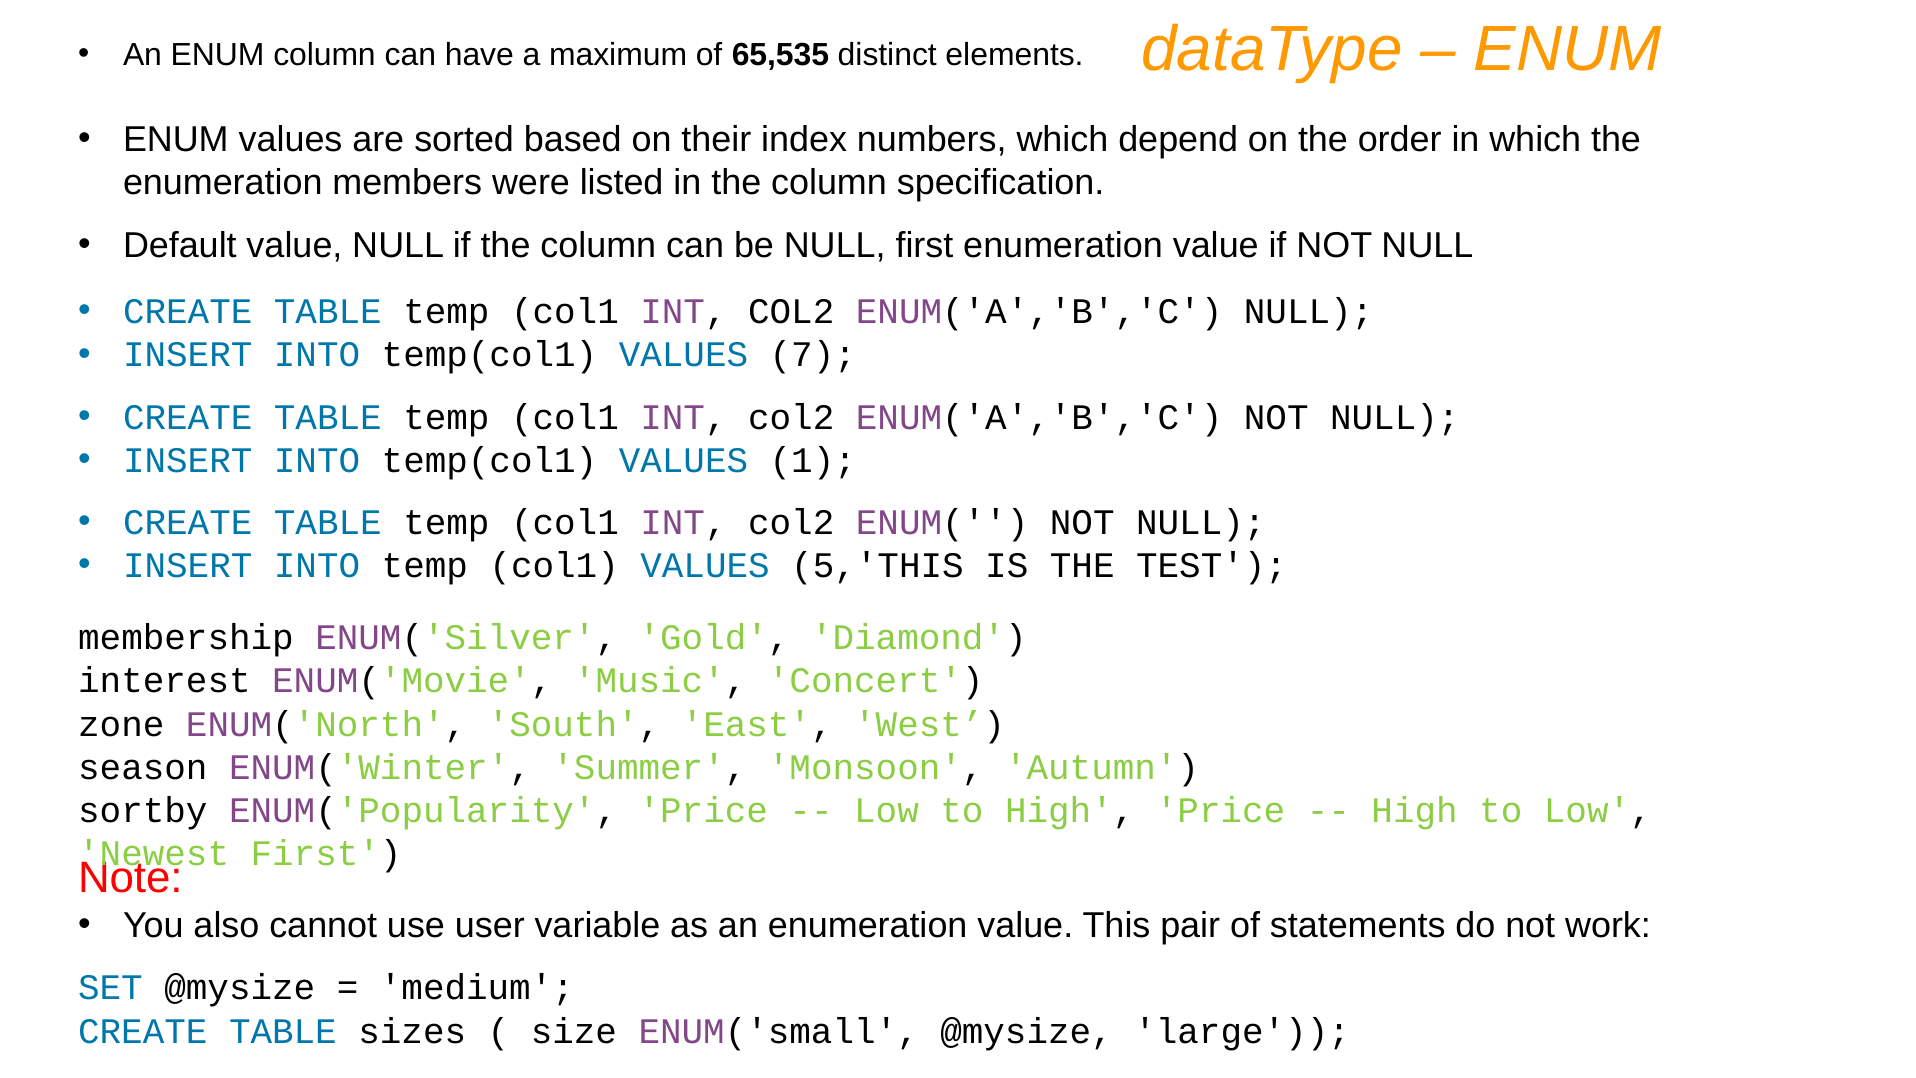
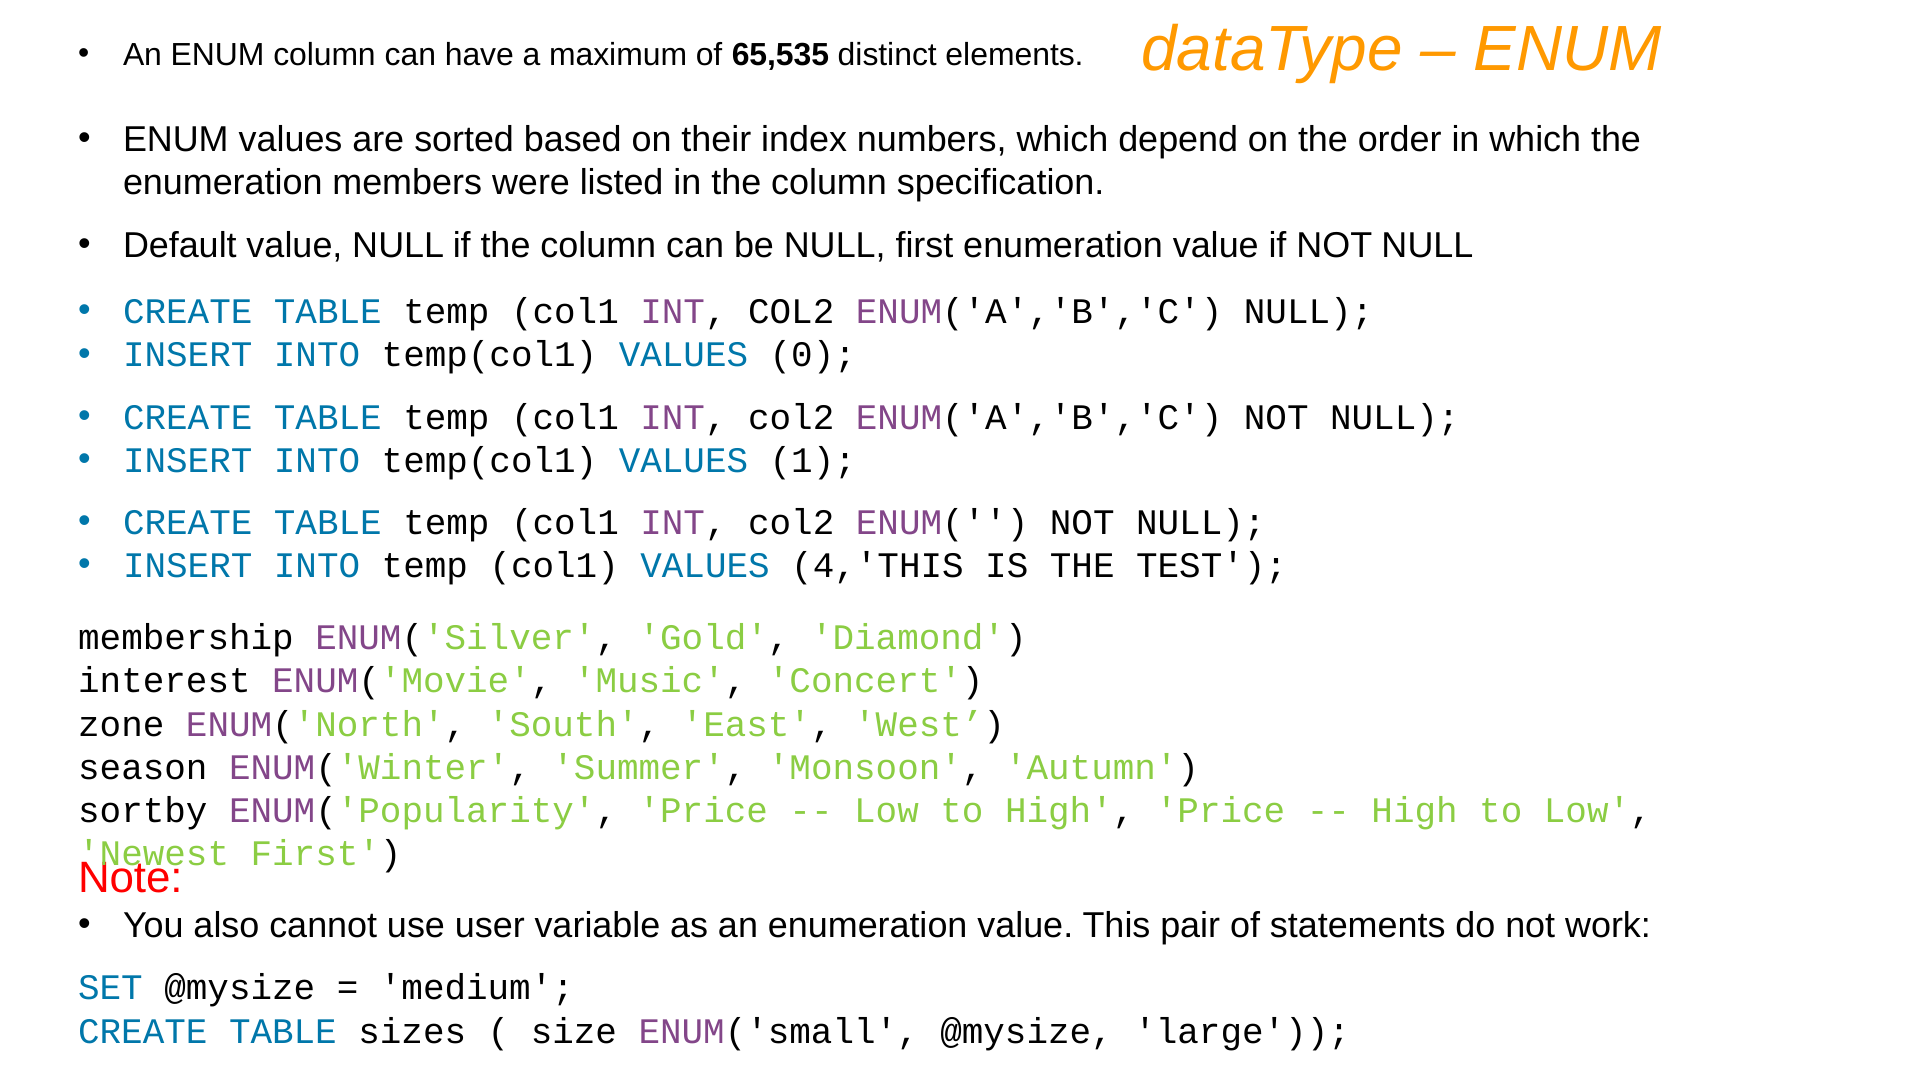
7: 7 -> 0
5,'THIS: 5,'THIS -> 4,'THIS
